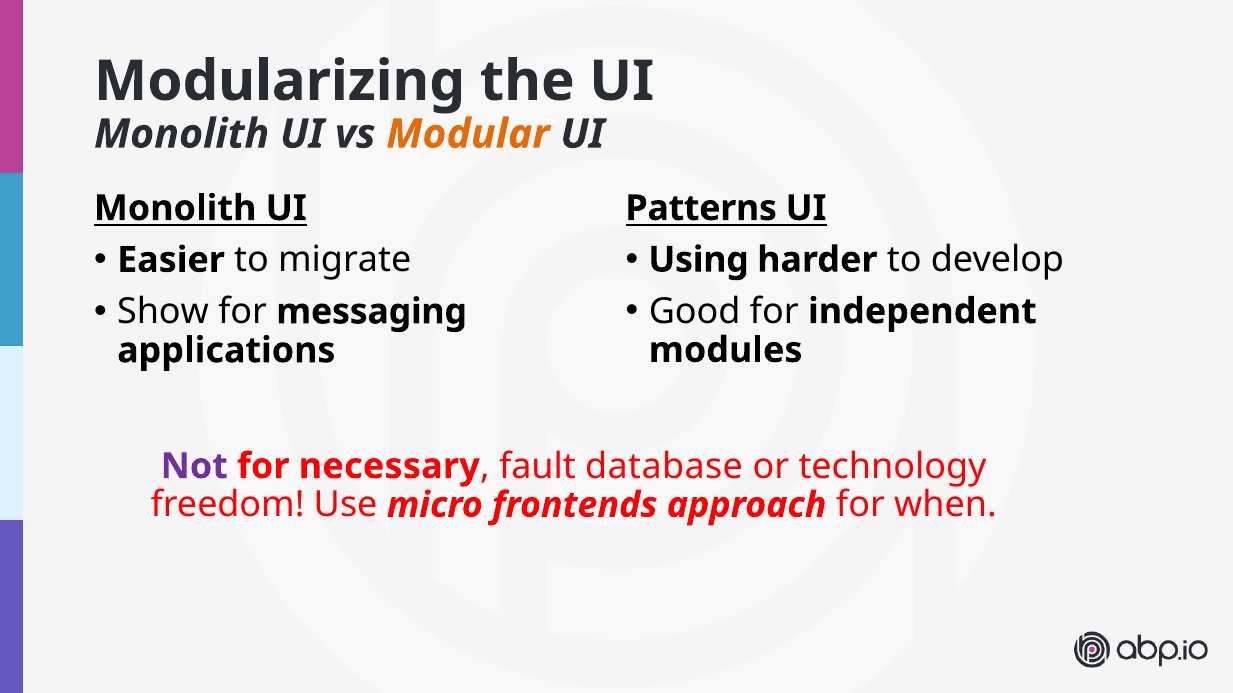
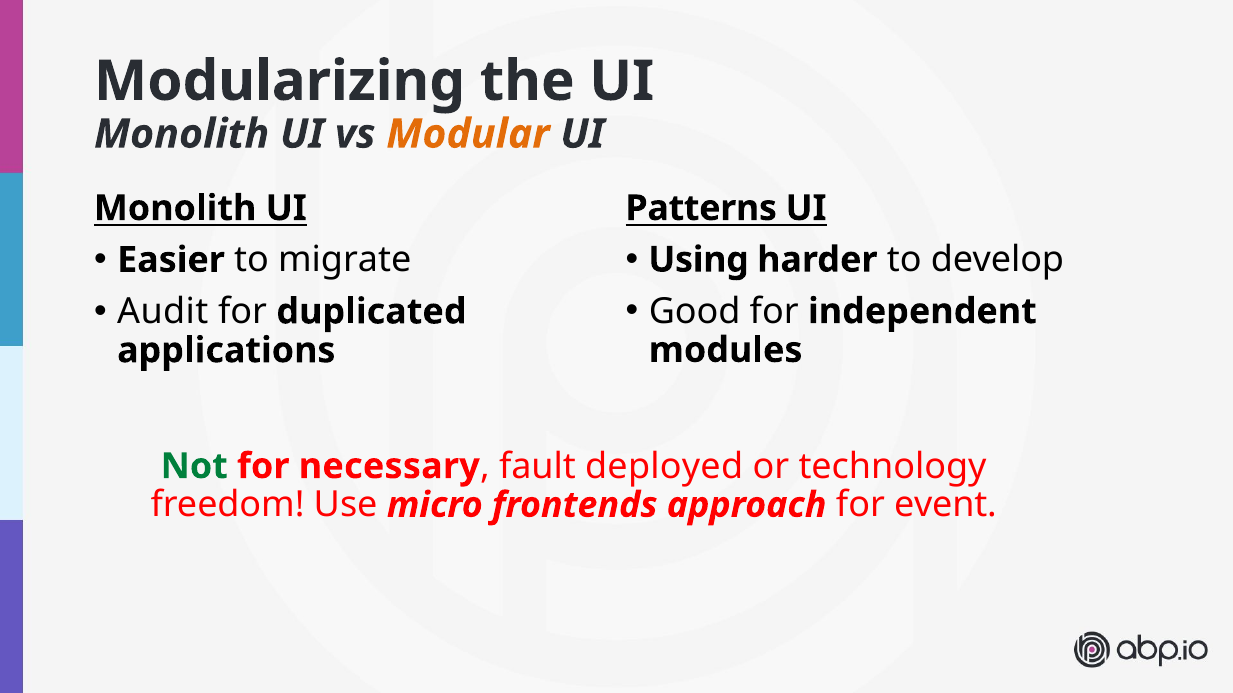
Show: Show -> Audit
messaging: messaging -> duplicated
Not colour: purple -> green
database: database -> deployed
when: when -> event
